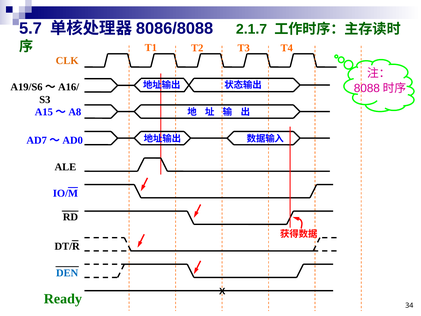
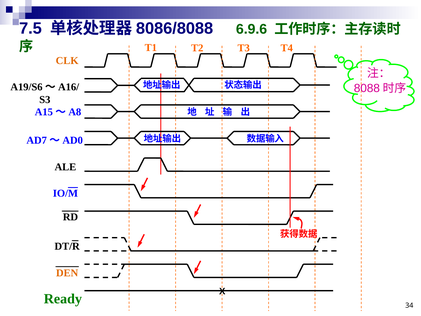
5.7: 5.7 -> 7.5
2.1.7: 2.1.7 -> 6.9.6
DEN colour: blue -> orange
